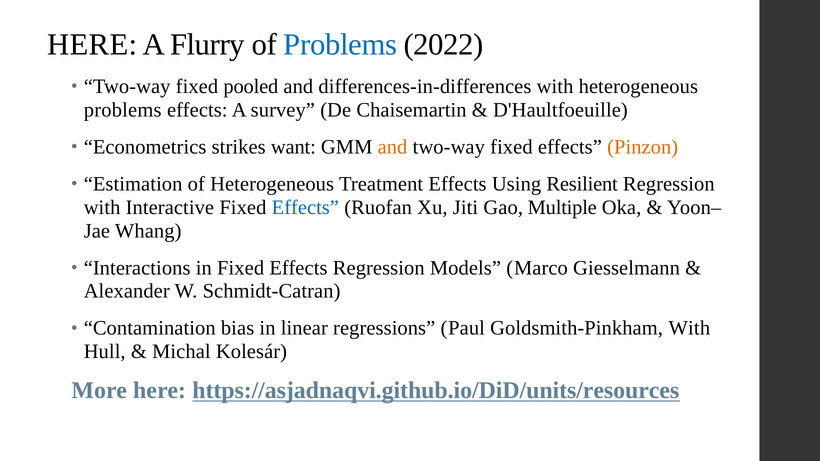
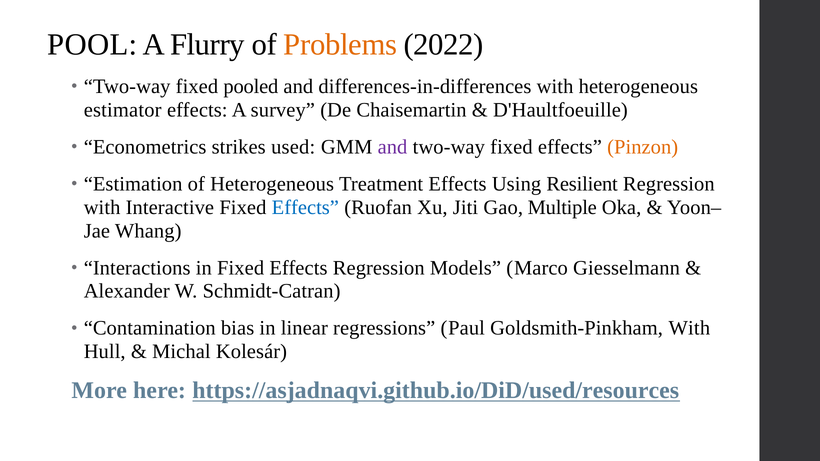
HERE at (92, 45): HERE -> POOL
Problems at (340, 45) colour: blue -> orange
problems at (123, 110): problems -> estimator
want: want -> used
and at (392, 147) colour: orange -> purple
https://asjadnaqvi.github.io/DiD/units/resources: https://asjadnaqvi.github.io/DiD/units/resources -> https://asjadnaqvi.github.io/DiD/used/resources
